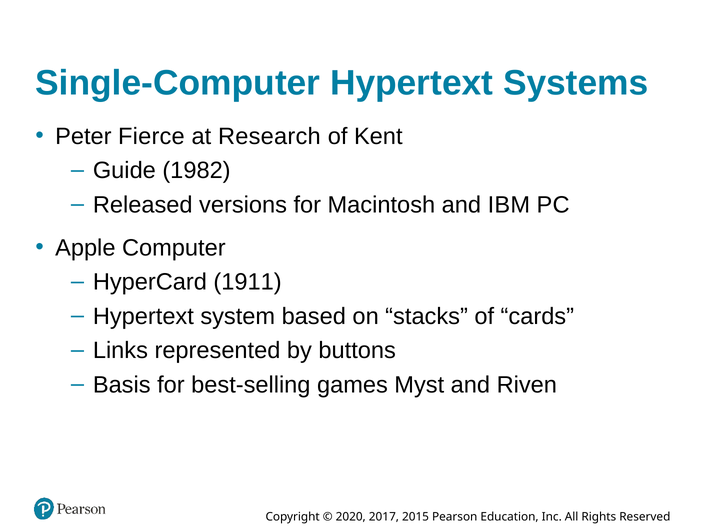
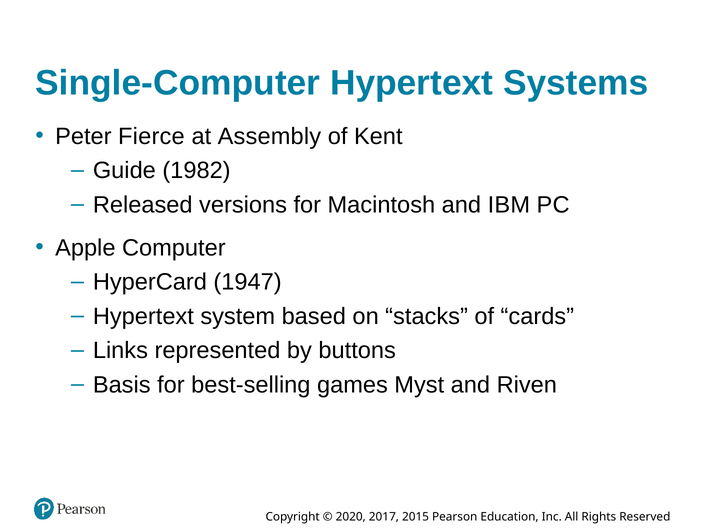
Research: Research -> Assembly
1911: 1911 -> 1947
